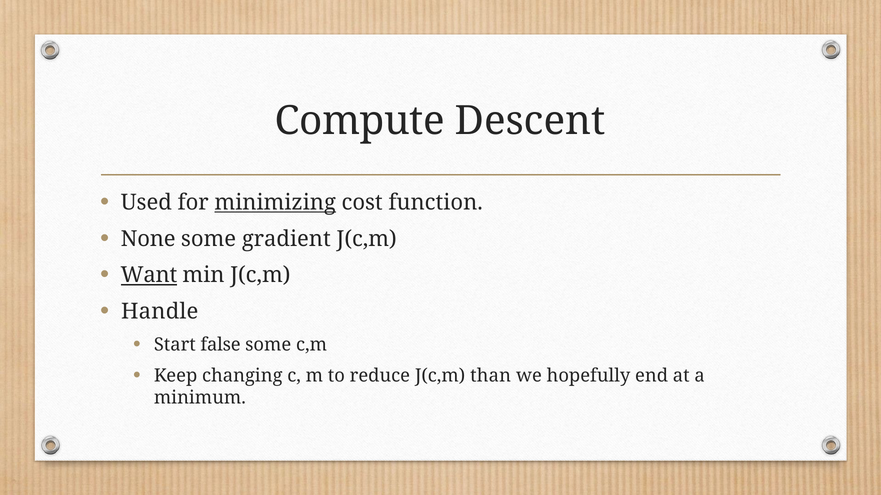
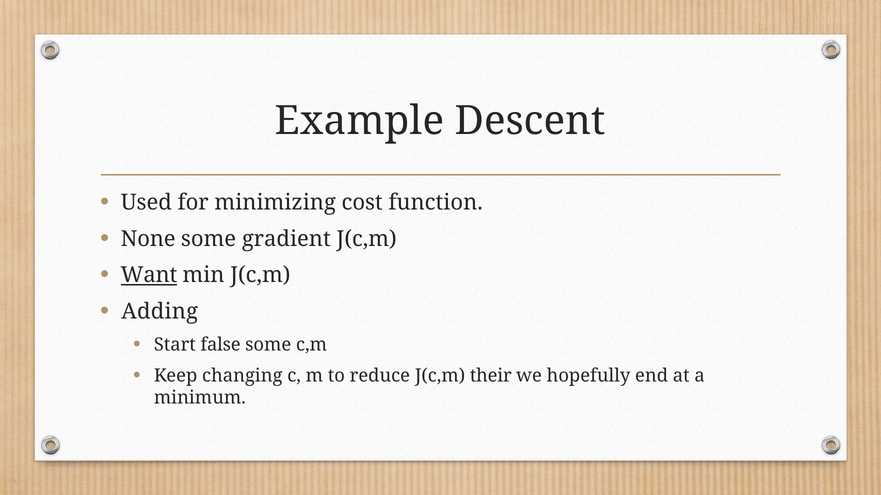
Compute: Compute -> Example
minimizing underline: present -> none
Handle: Handle -> Adding
than: than -> their
